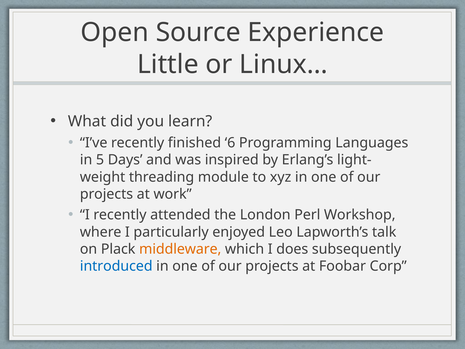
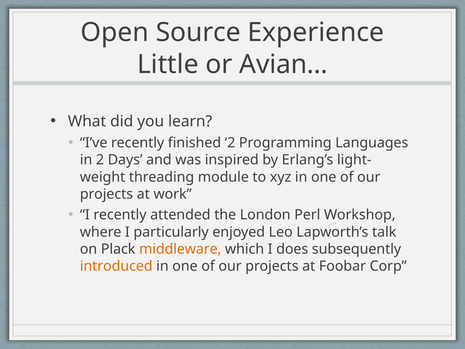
Linux…: Linux… -> Avian…
finished 6: 6 -> 2
in 5: 5 -> 2
introduced colour: blue -> orange
